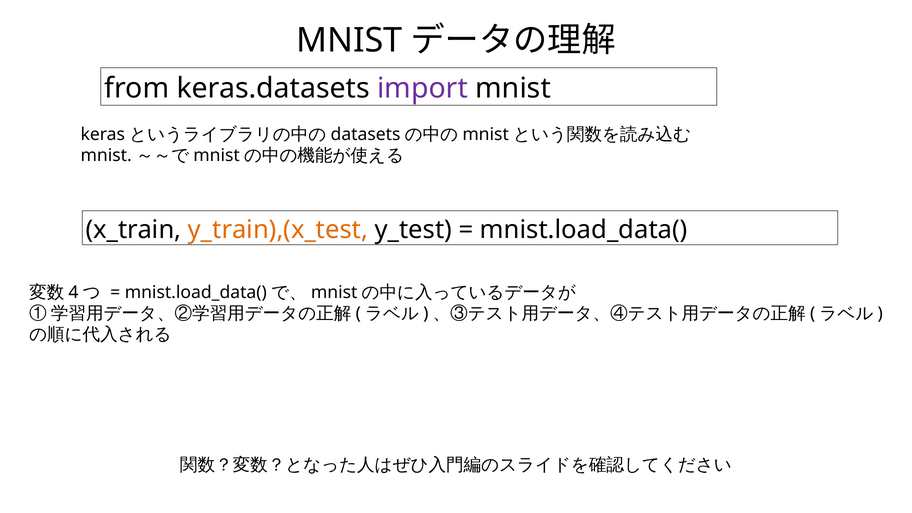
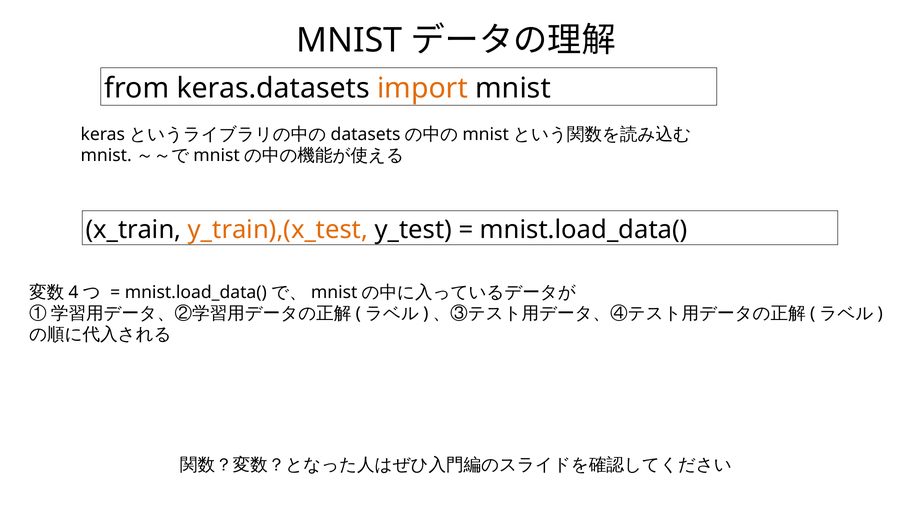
import colour: purple -> orange
